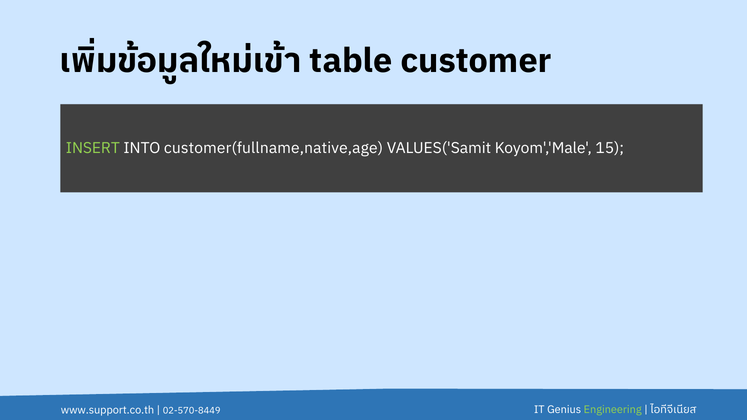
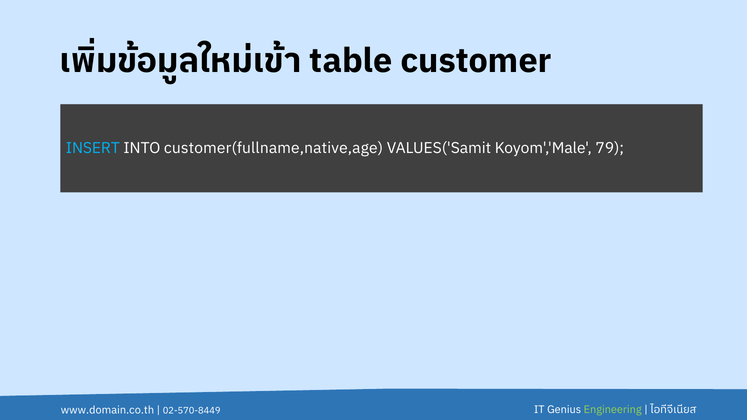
INSERT colour: light green -> light blue
15: 15 -> 79
www.support.co.th: www.support.co.th -> www.domain.co.th
